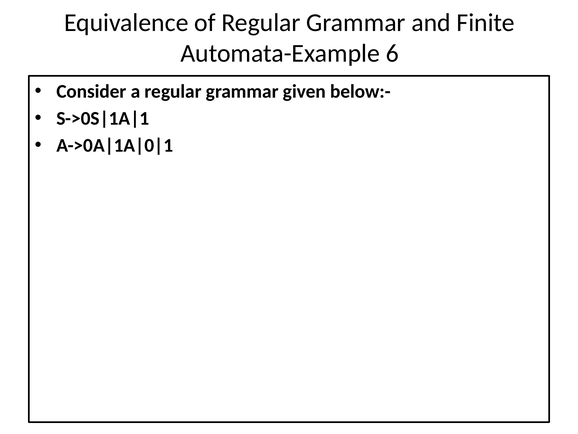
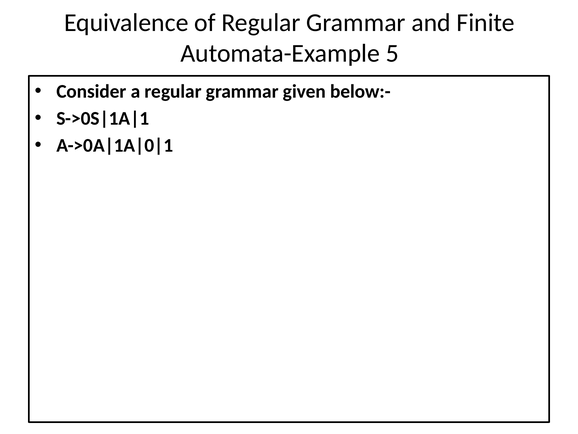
6: 6 -> 5
